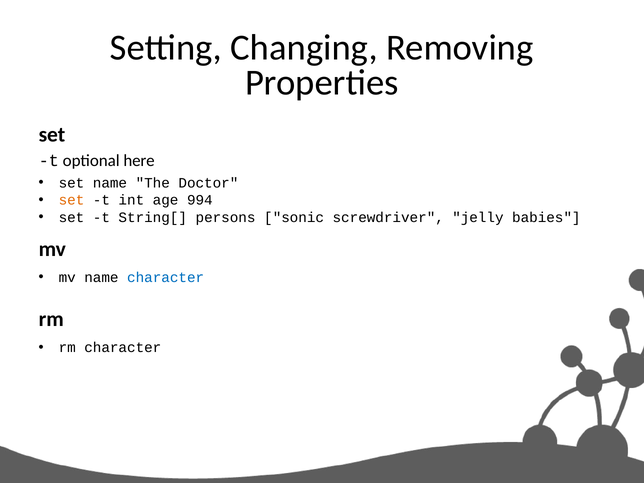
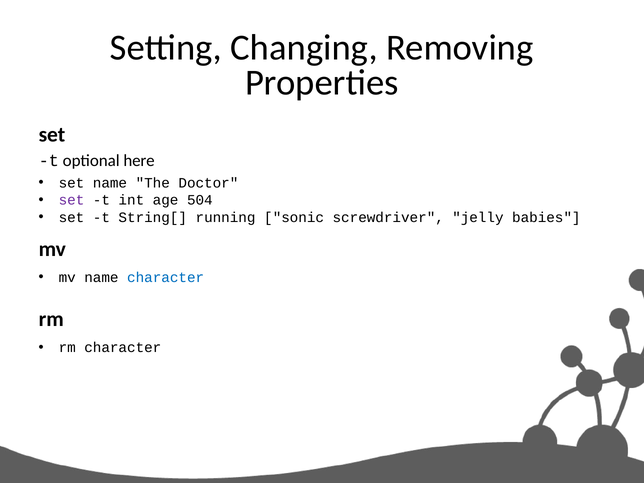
set at (72, 200) colour: orange -> purple
994: 994 -> 504
persons: persons -> running
